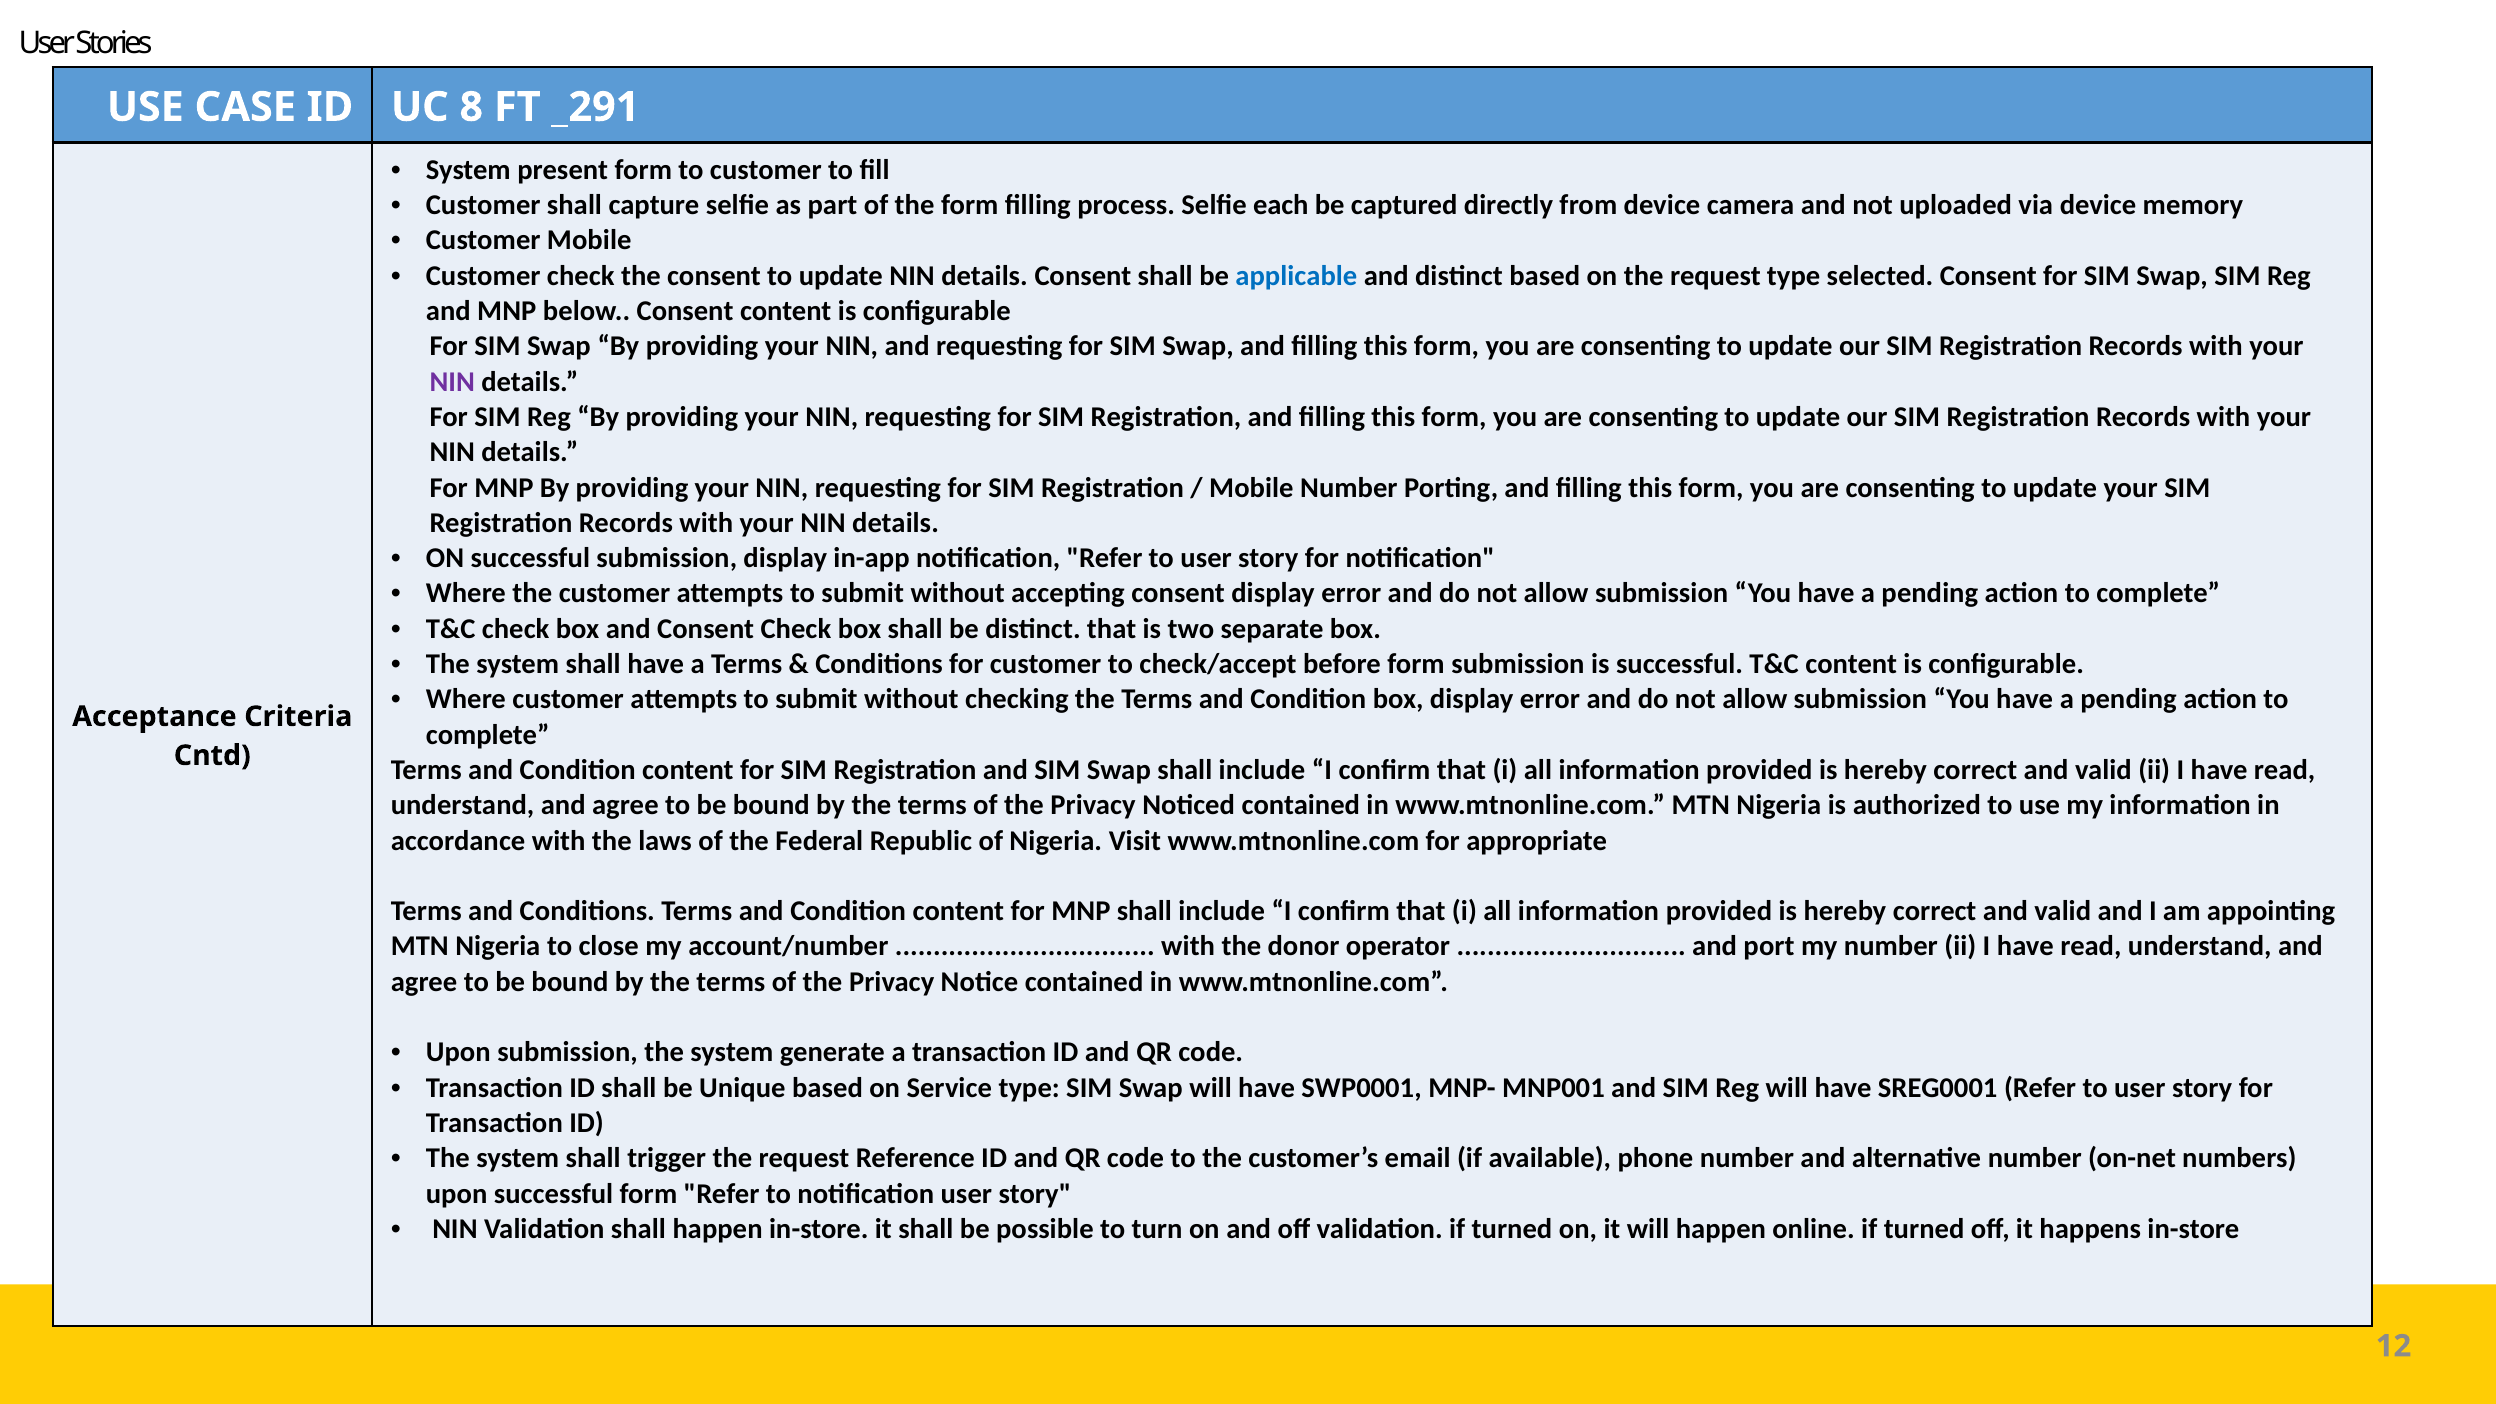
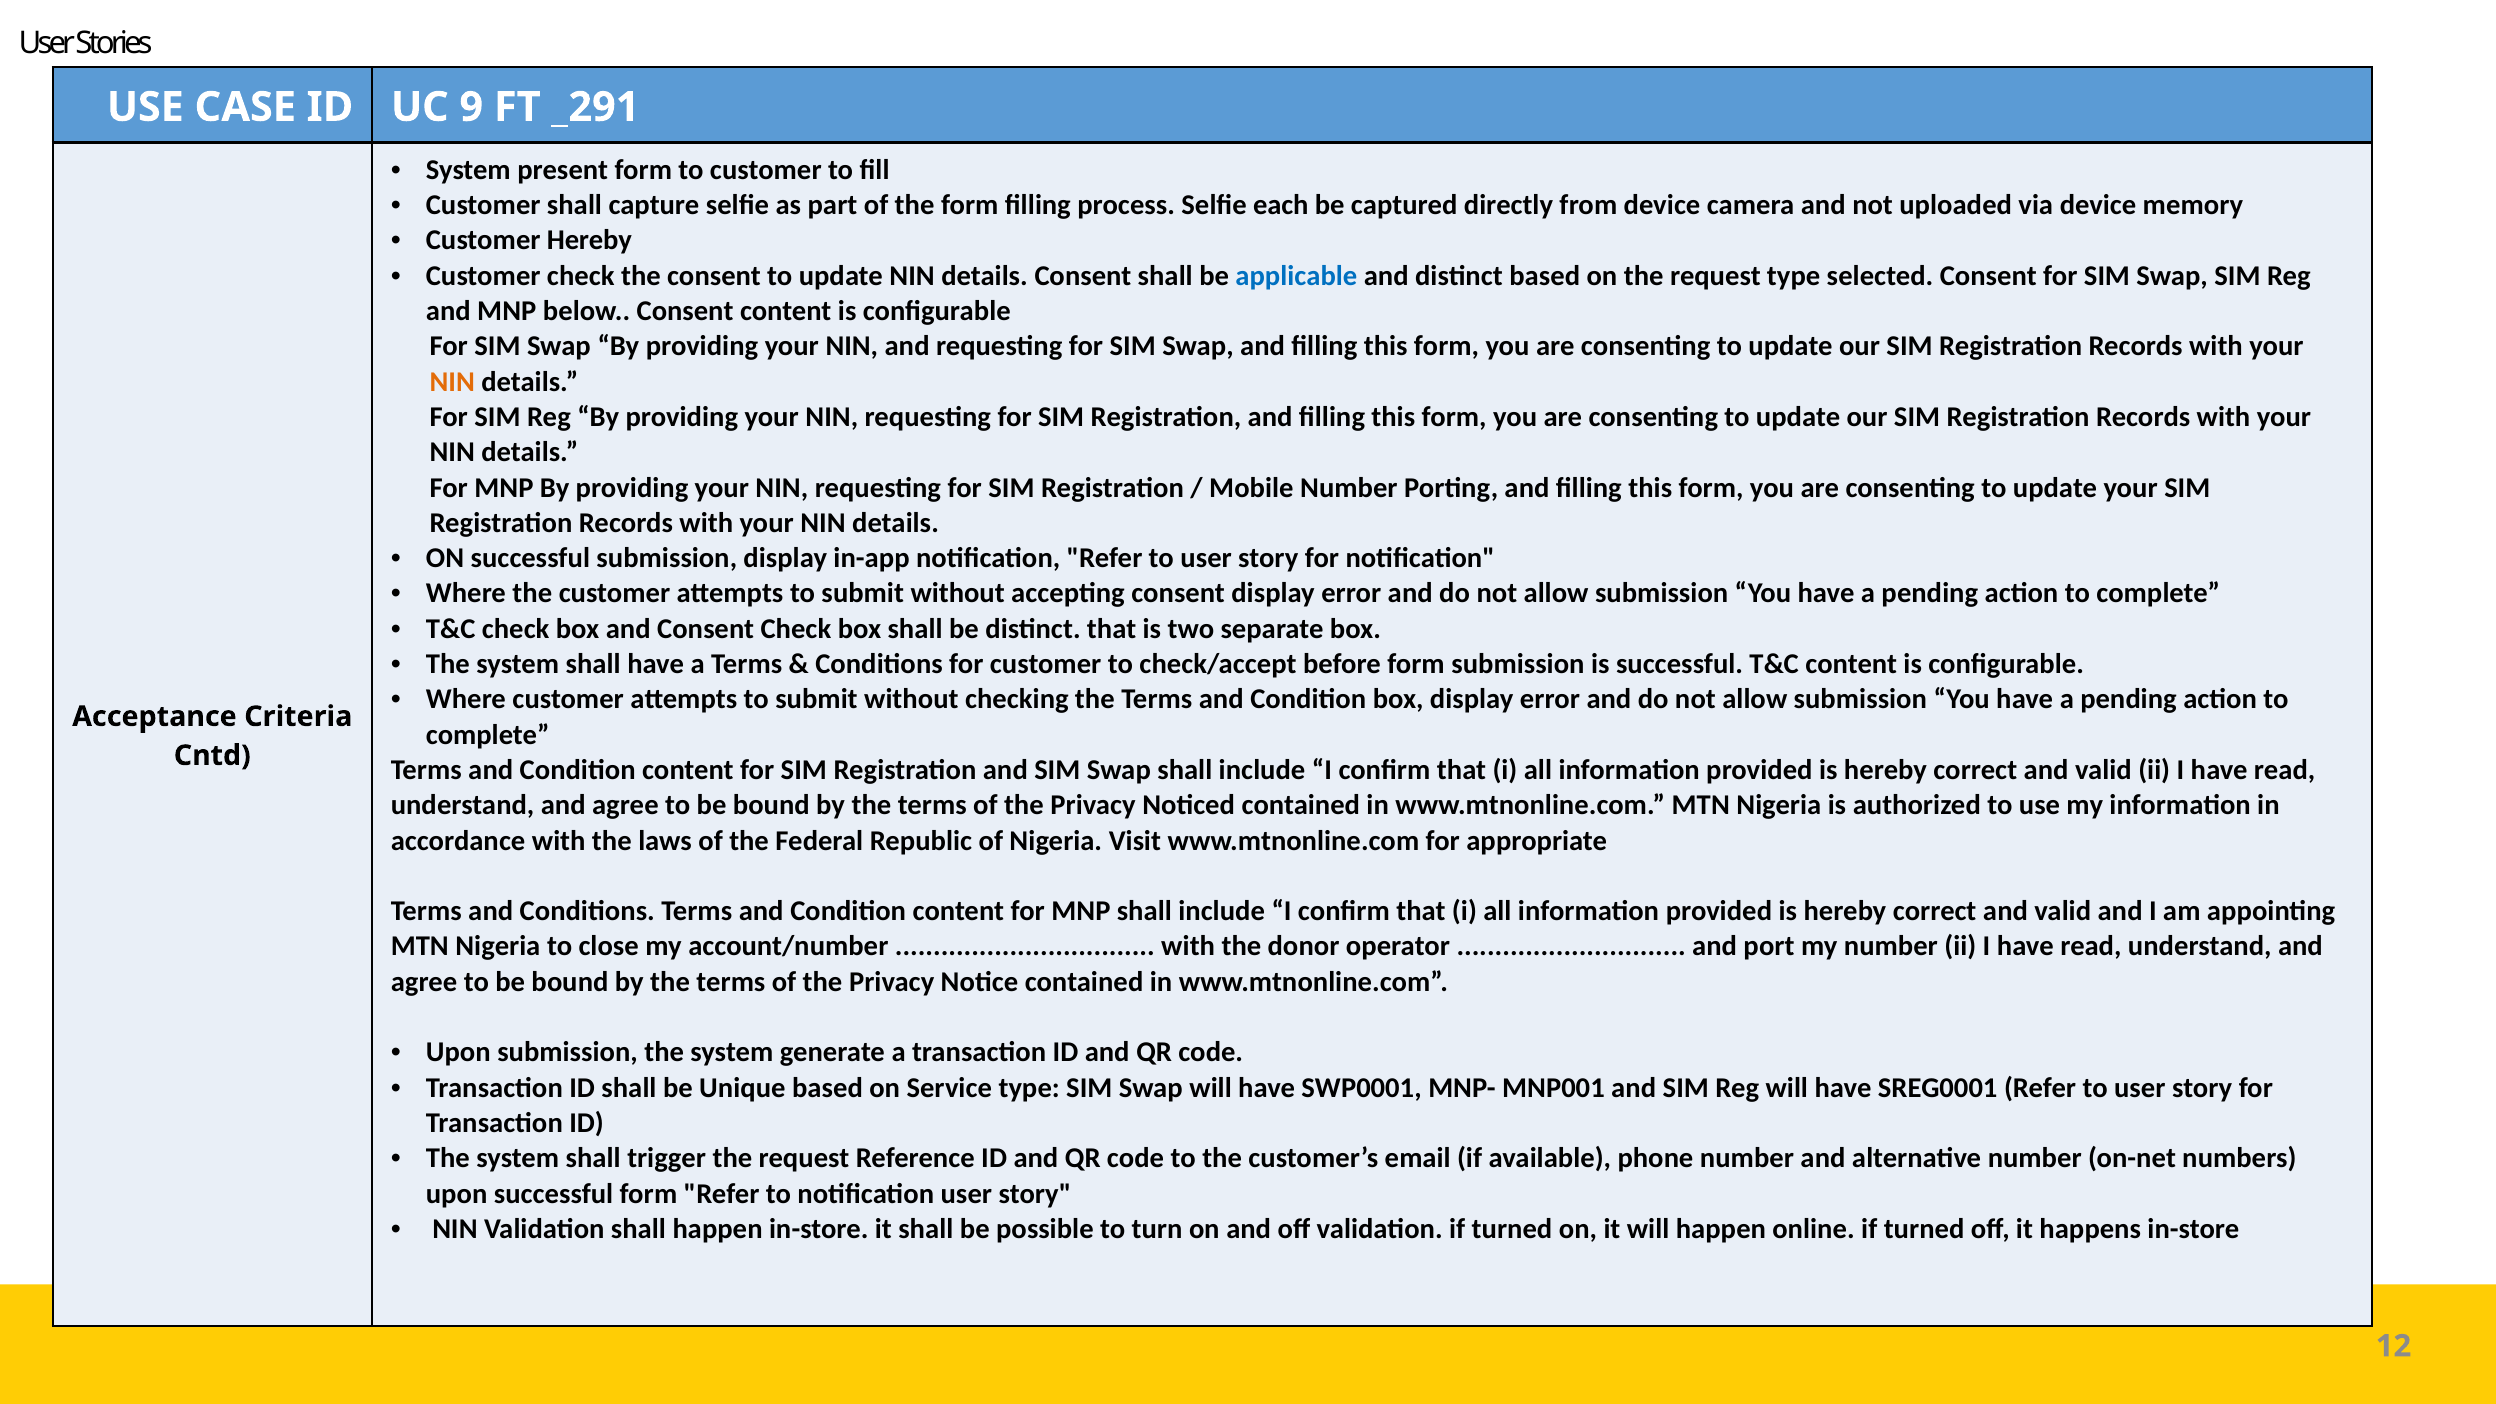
8: 8 -> 9
Customer Mobile: Mobile -> Hereby
NIN at (452, 382) colour: purple -> orange
